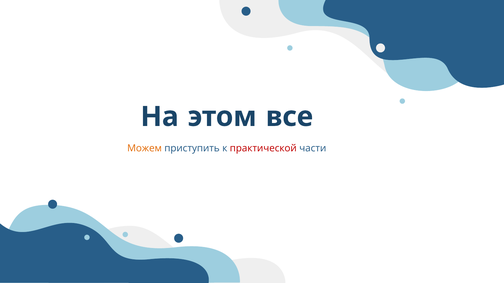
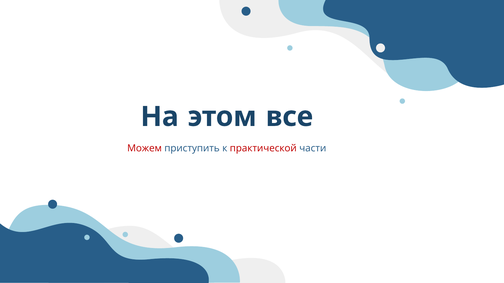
Можем colour: orange -> red
